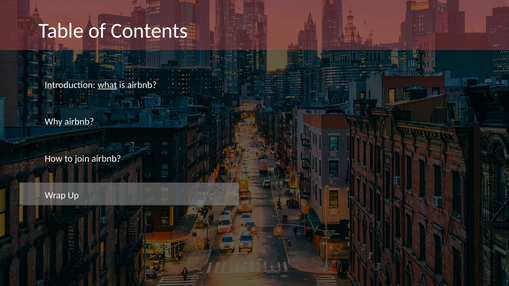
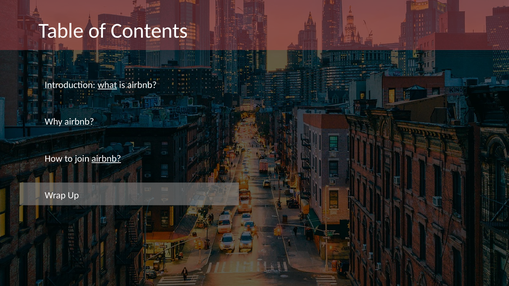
airbnb at (106, 159) underline: none -> present
